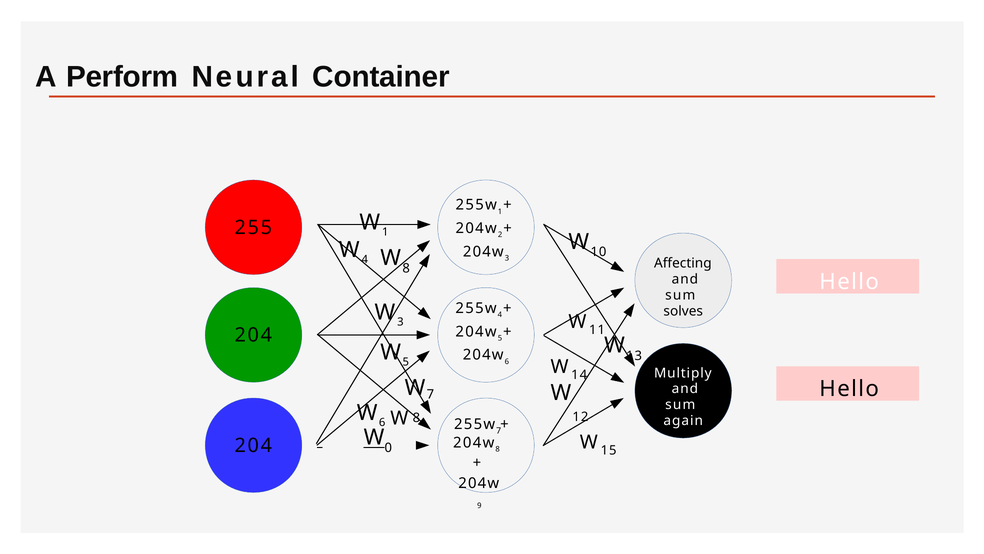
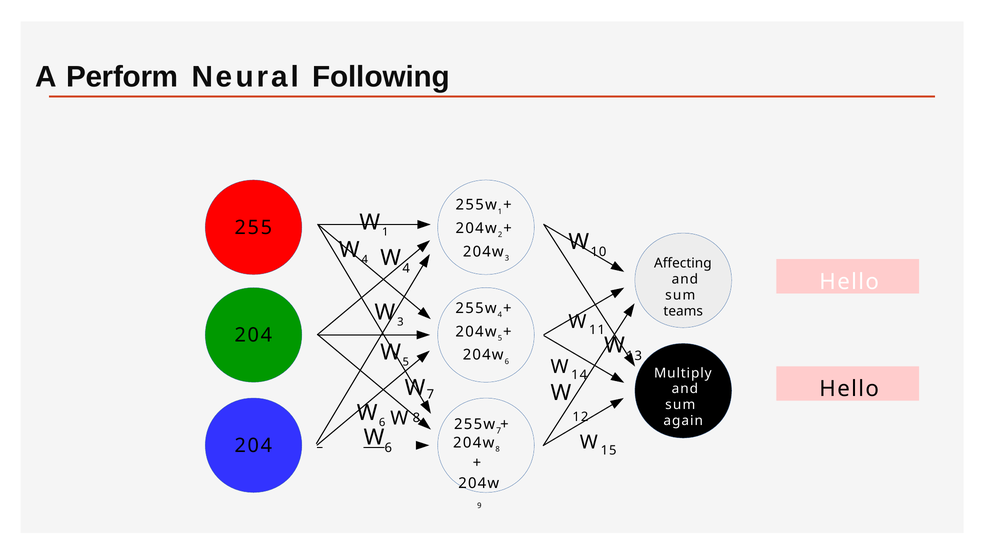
Container: Container -> Following
8 at (406, 268): 8 -> 4
solves: solves -> teams
0 at (388, 448): 0 -> 6
